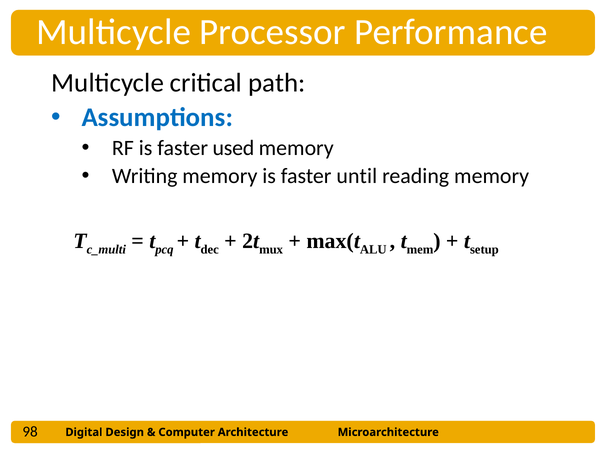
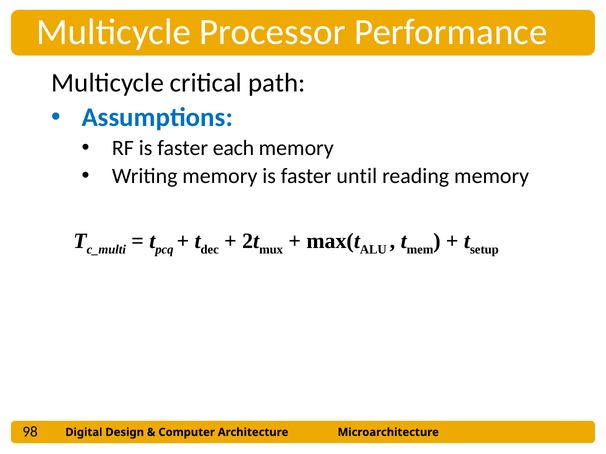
used: used -> each
